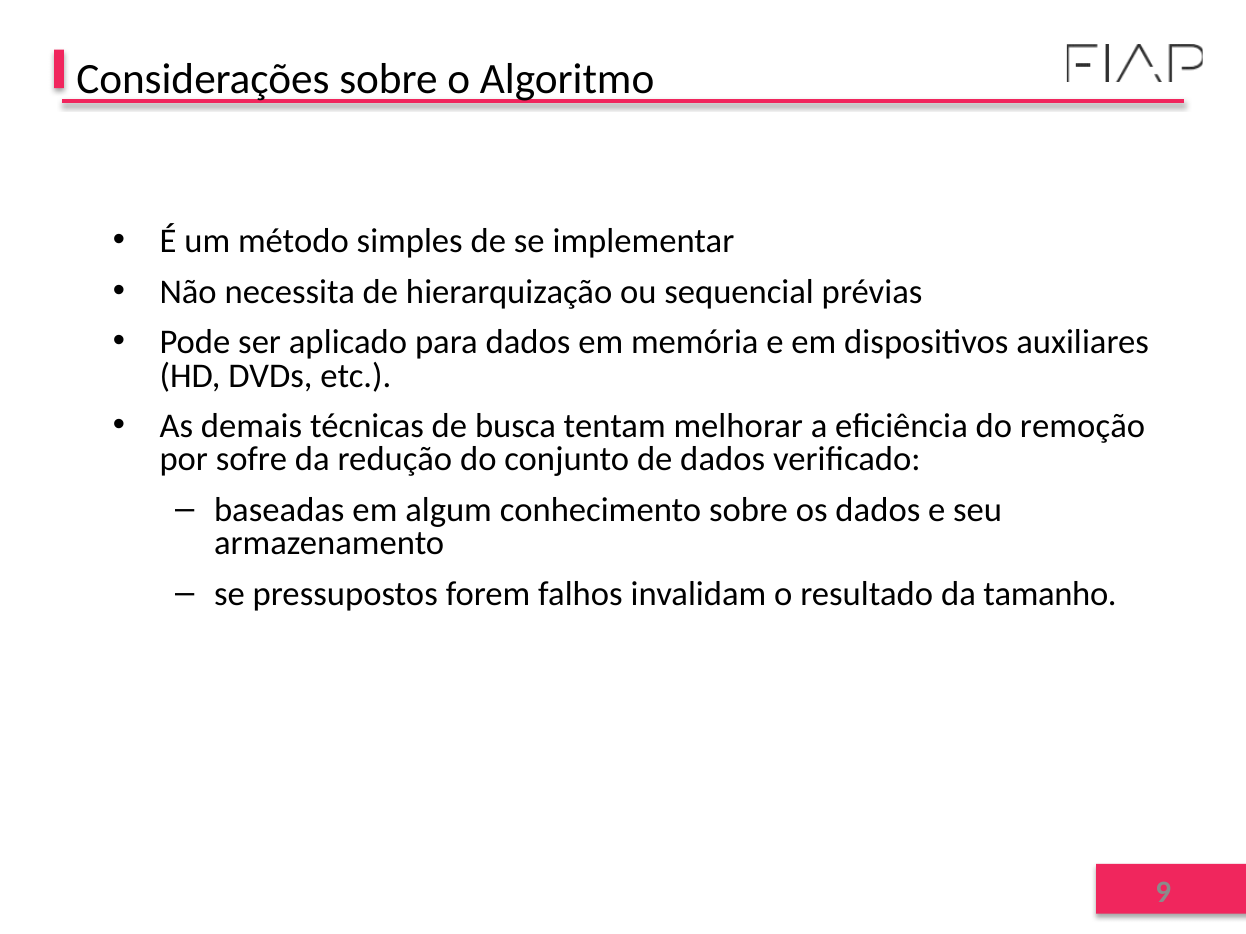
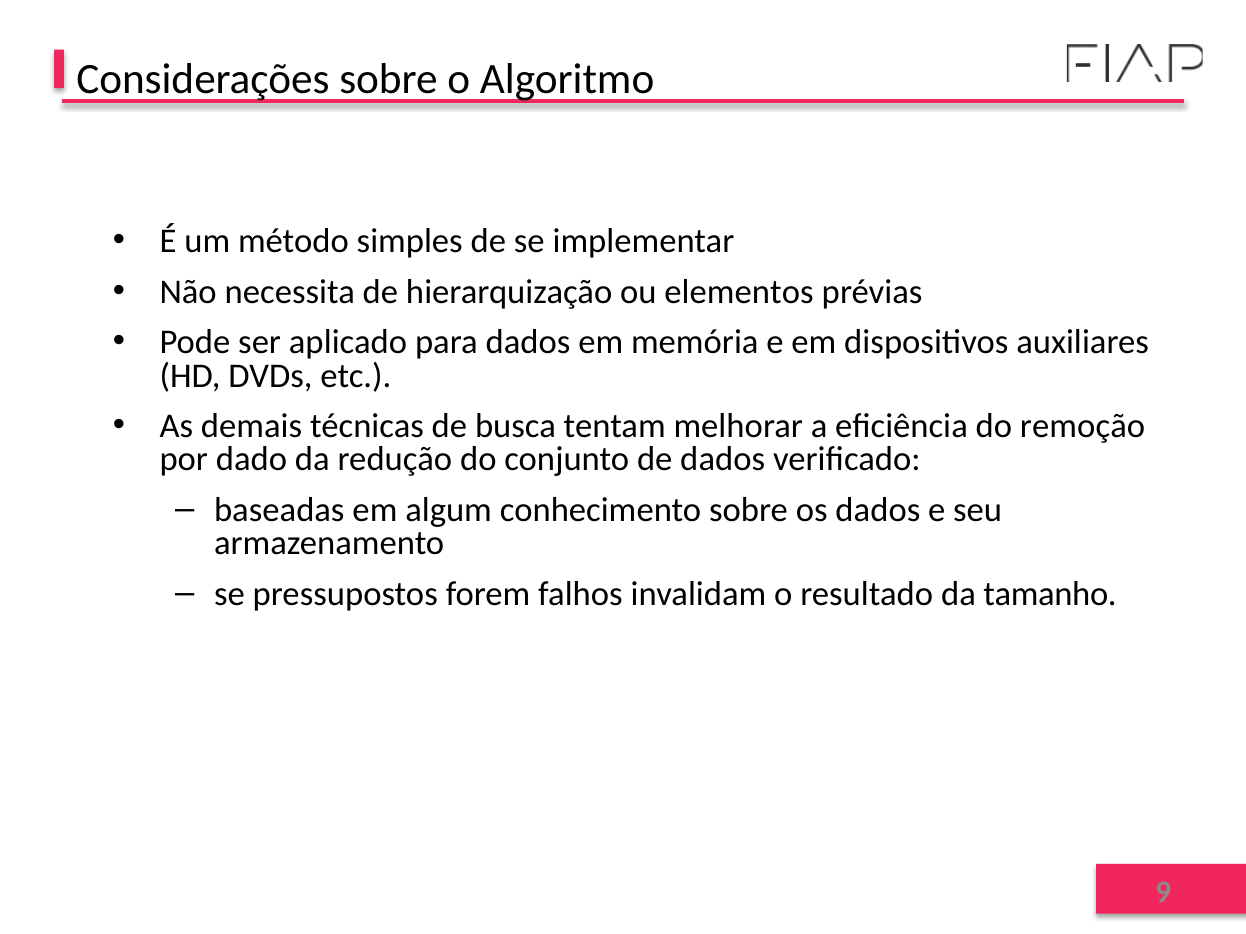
sequencial: sequencial -> elementos
sofre: sofre -> dado
